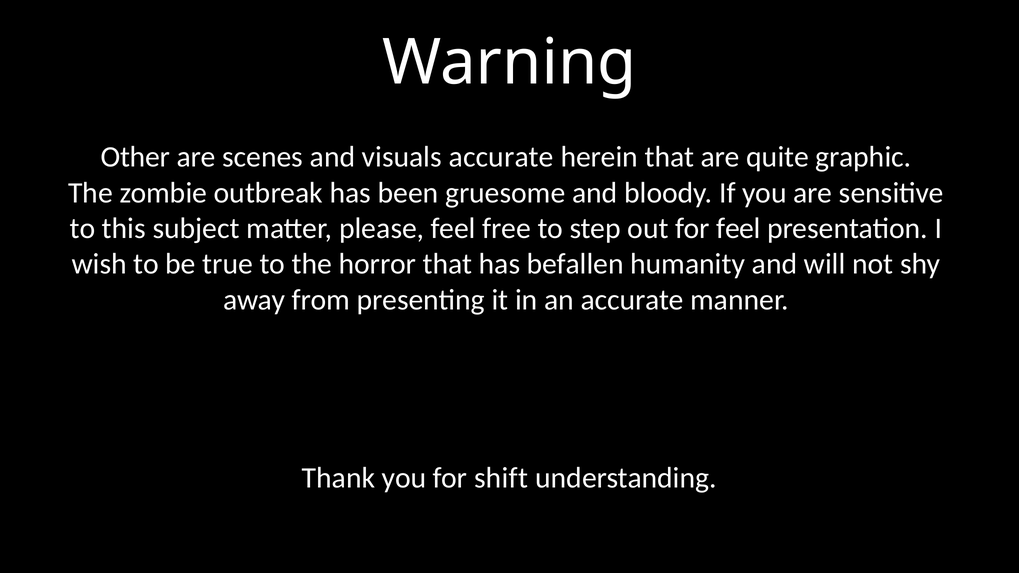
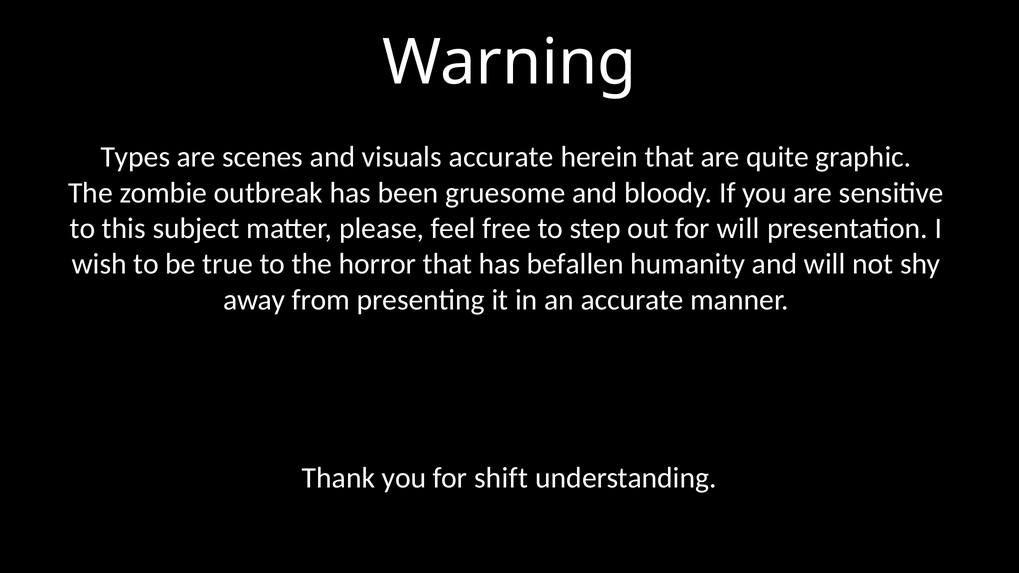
Other: Other -> Types
for feel: feel -> will
